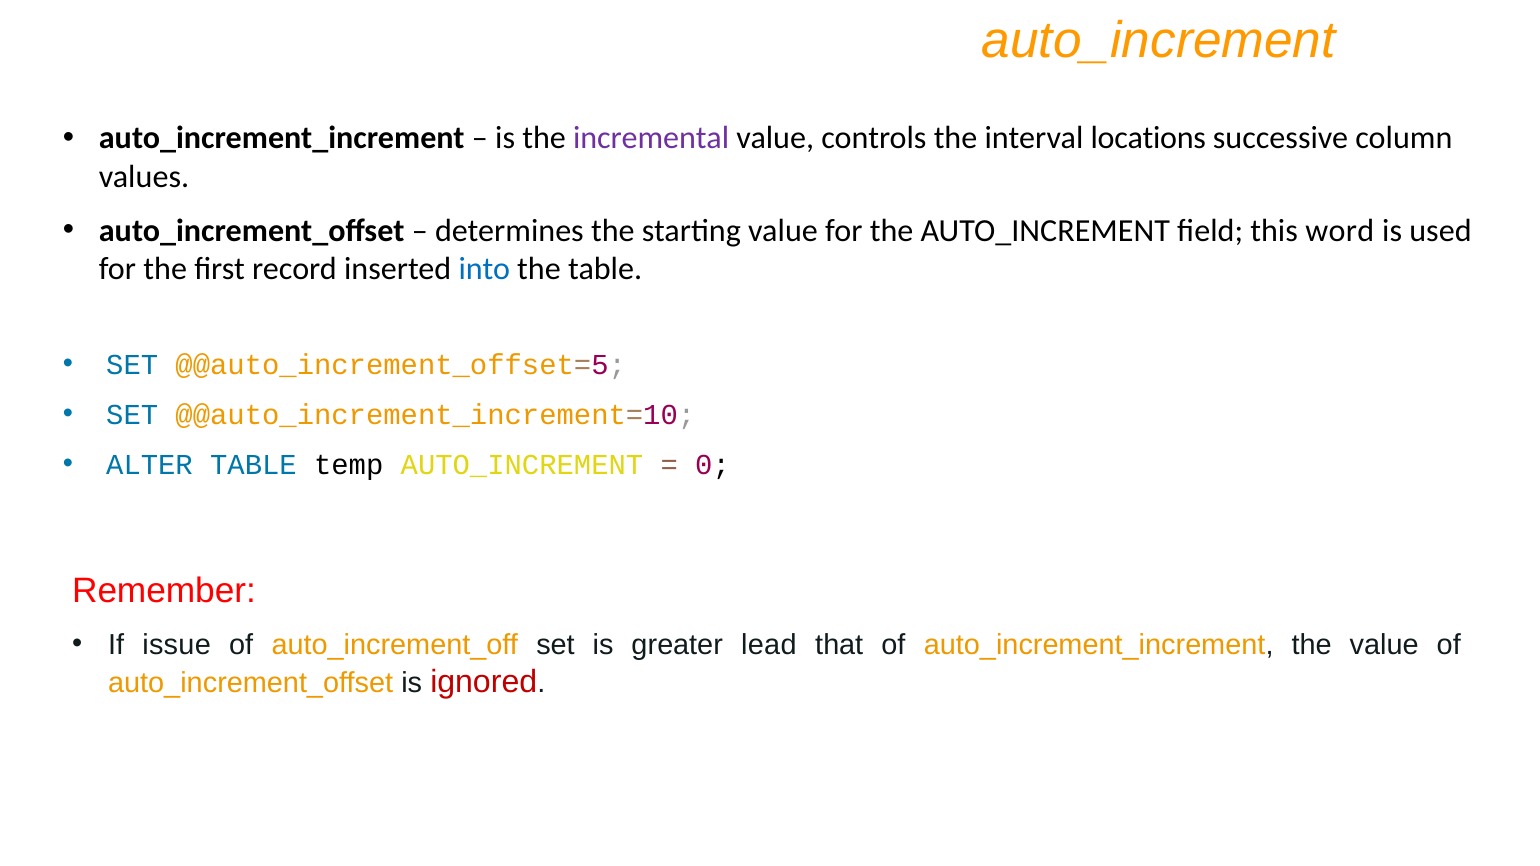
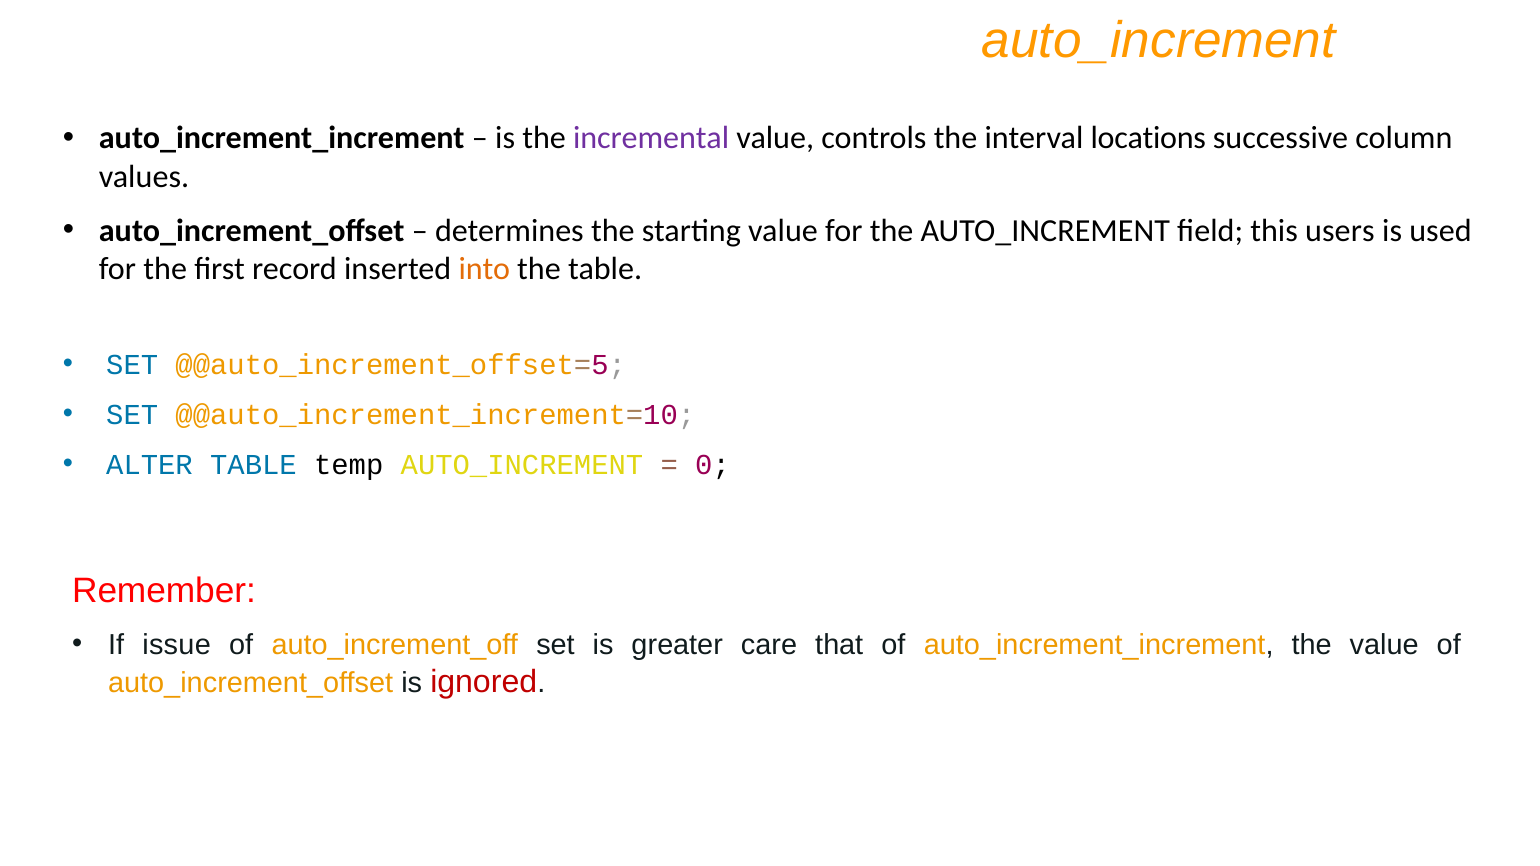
word: word -> users
into colour: blue -> orange
lead: lead -> care
